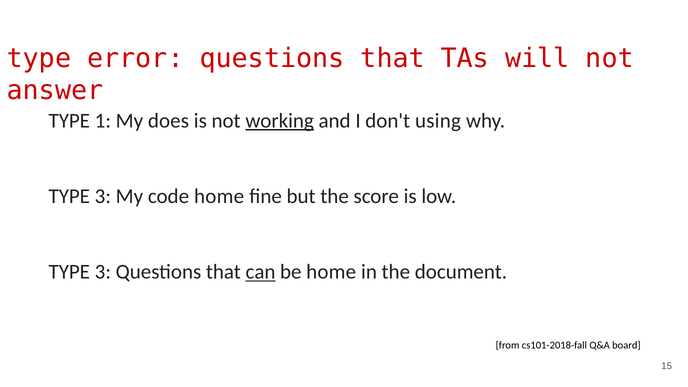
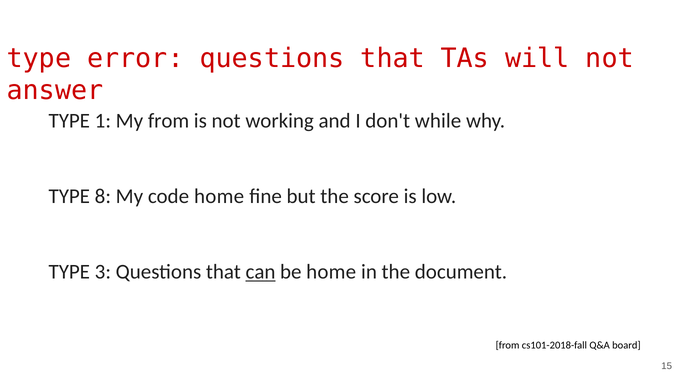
My does: does -> from
working underline: present -> none
using: using -> while
3 at (103, 196): 3 -> 8
